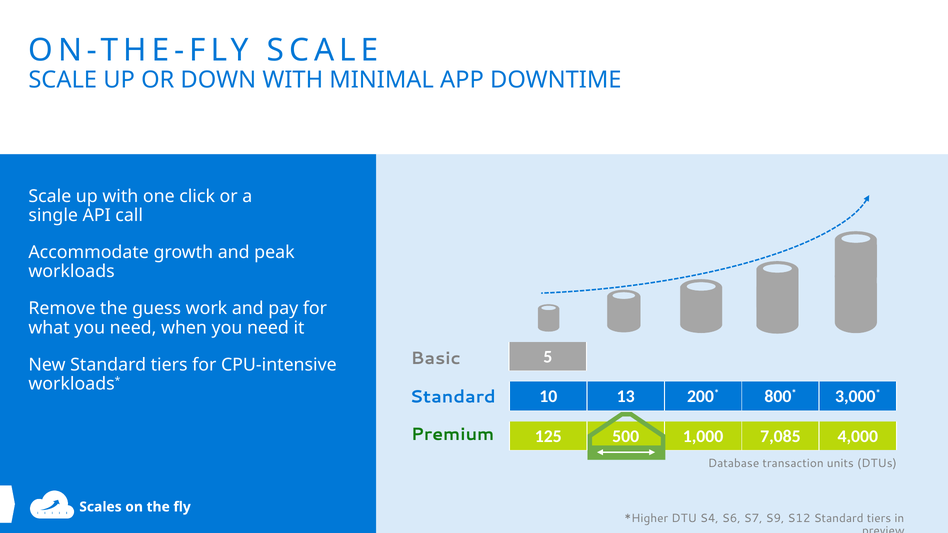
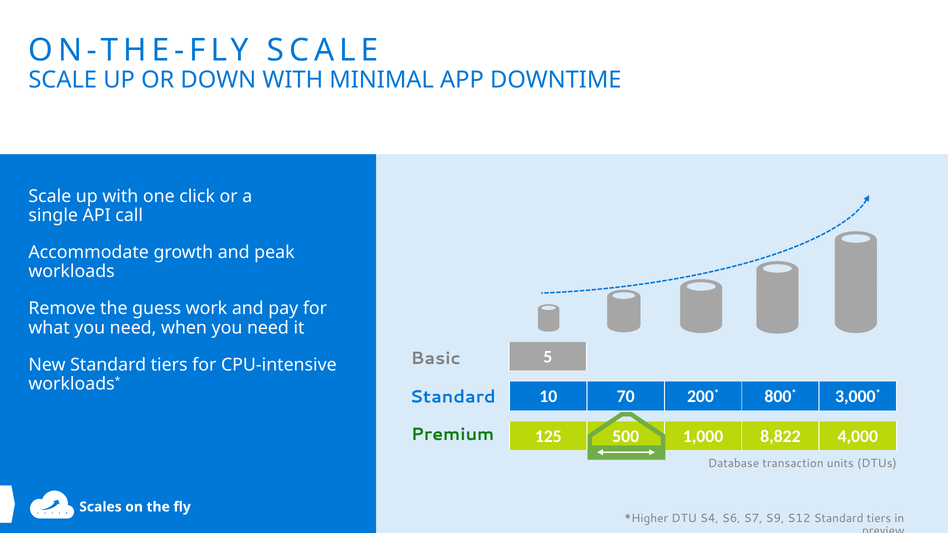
13: 13 -> 70
7,085: 7,085 -> 8,822
